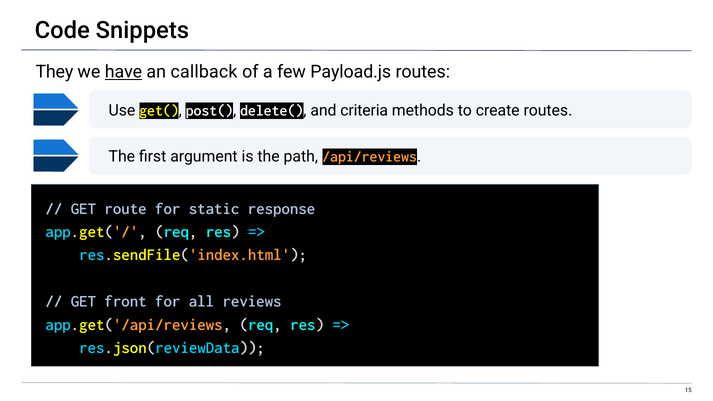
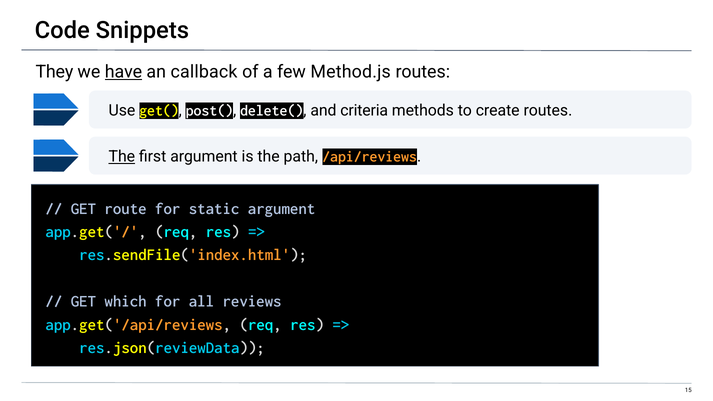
Payload.js: Payload.js -> Method.js
The at (122, 157) underline: none -> present
static response: response -> argument
front: front -> which
